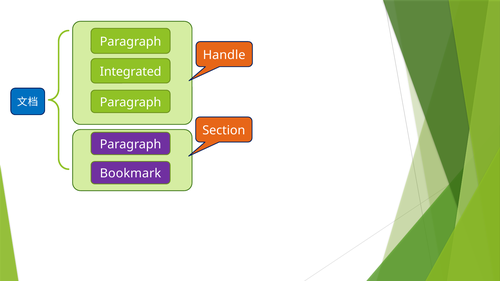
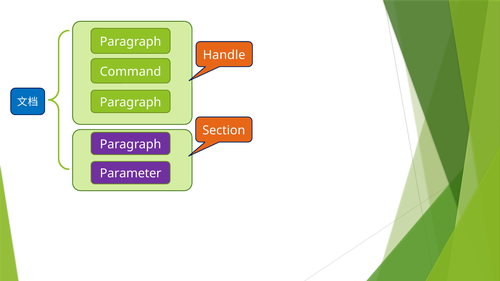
Integrated: Integrated -> Command
Bookmark: Bookmark -> Parameter
